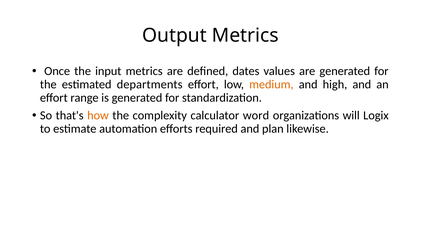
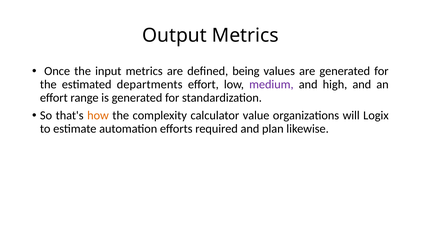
dates: dates -> being
medium colour: orange -> purple
word: word -> value
